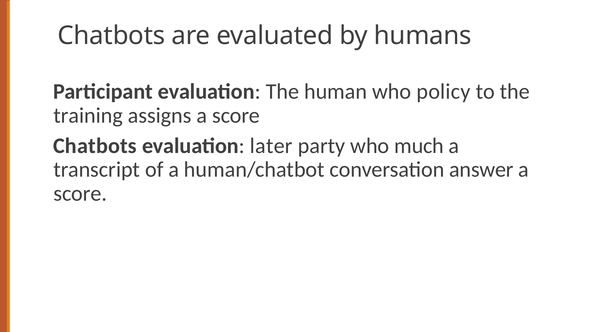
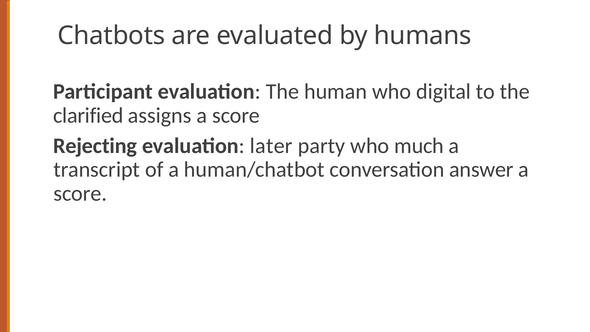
policy: policy -> digital
training: training -> clarified
Chatbots at (95, 146): Chatbots -> Rejecting
